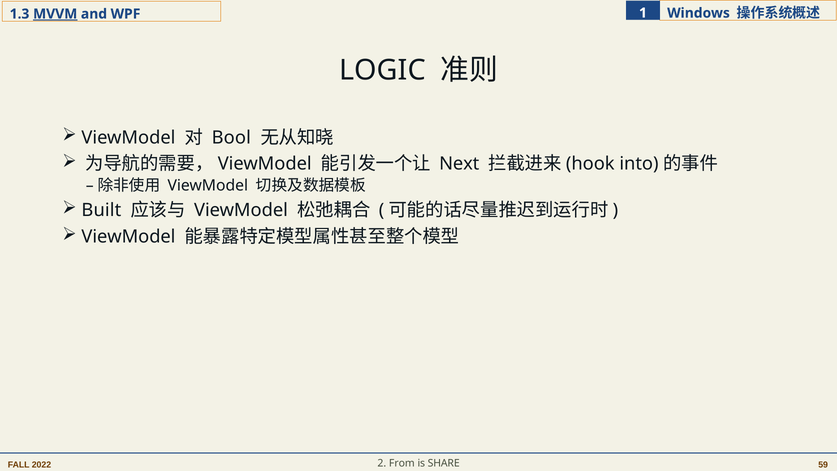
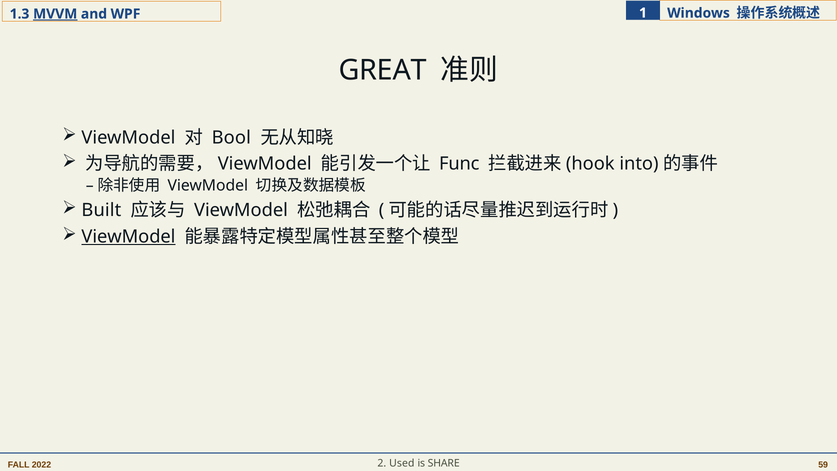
LOGIC: LOGIC -> GREAT
Next: Next -> Func
ViewModel at (128, 237) underline: none -> present
From: From -> Used
